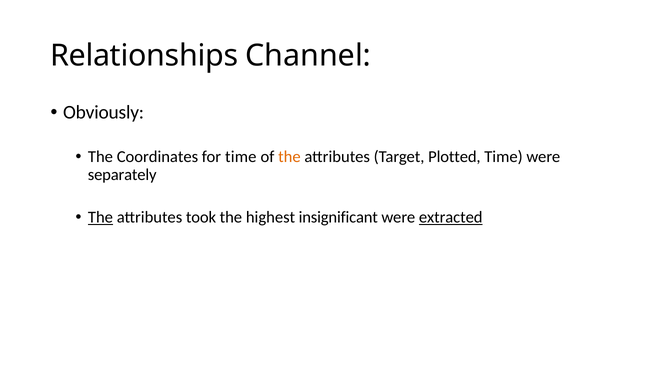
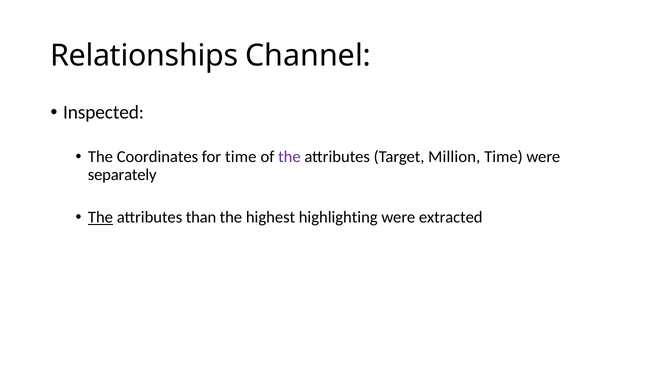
Obviously: Obviously -> Inspected
the at (289, 157) colour: orange -> purple
Plotted: Plotted -> Million
took: took -> than
insignificant: insignificant -> highlighting
extracted underline: present -> none
